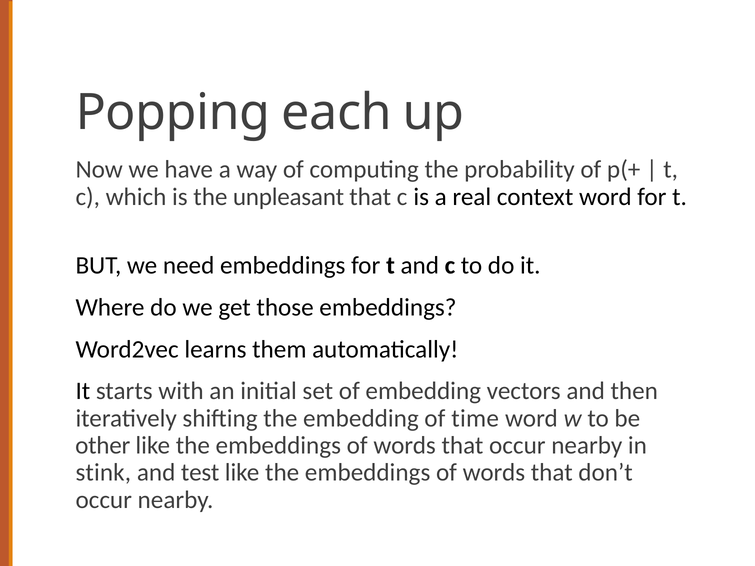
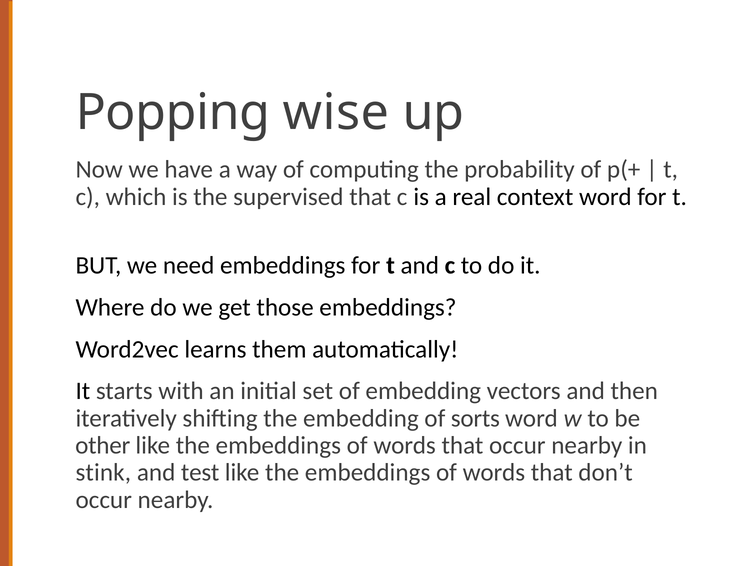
each: each -> wise
unpleasant: unpleasant -> supervised
time: time -> sorts
